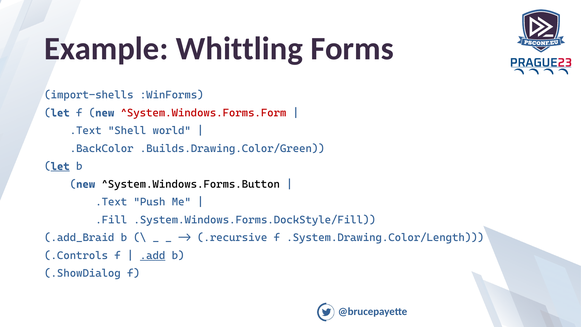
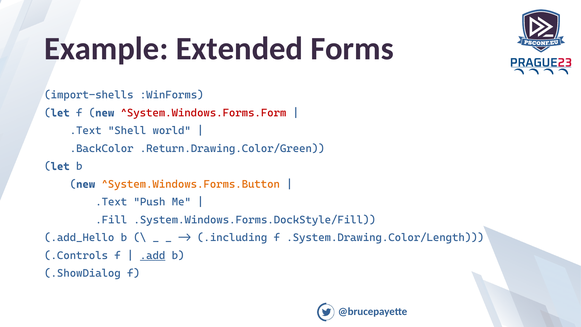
Whittling: Whittling -> Extended
.Builds.Drawing.Color/Green: .Builds.Drawing.Color/Green -> .Return.Drawing.Color/Green
let at (60, 166) underline: present -> none
^System.Windows.Forms.Button colour: black -> orange
.add_Braid: .add_Braid -> .add_Hello
.recursive: .recursive -> .including
